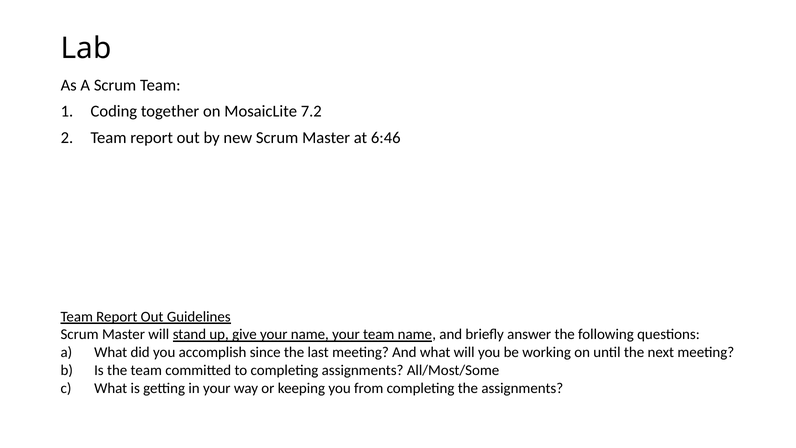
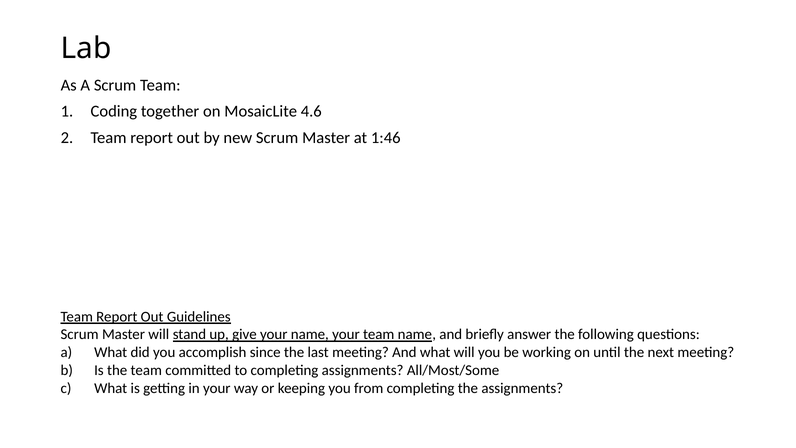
7.2: 7.2 -> 4.6
6:46: 6:46 -> 1:46
